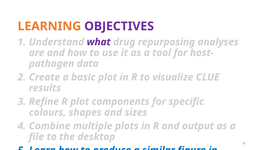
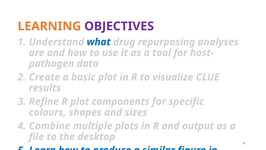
what colour: purple -> blue
